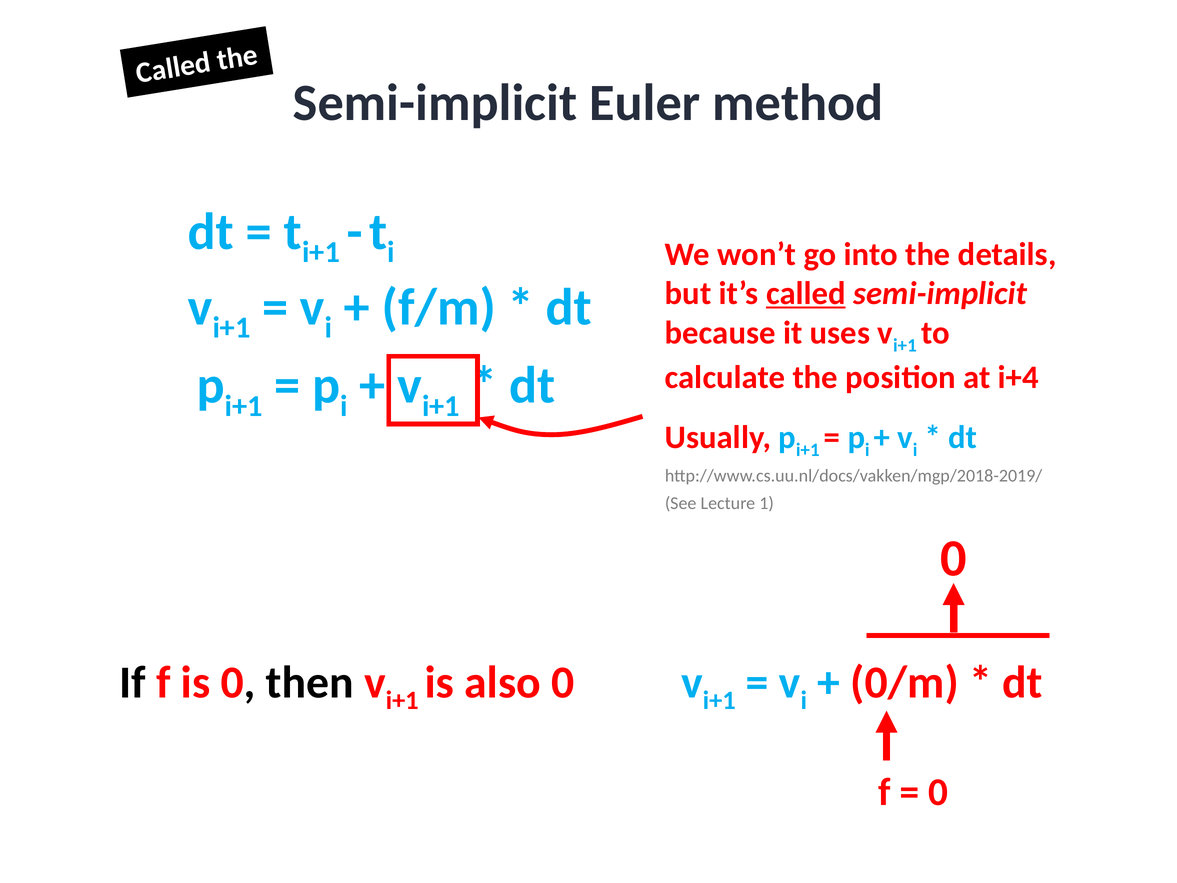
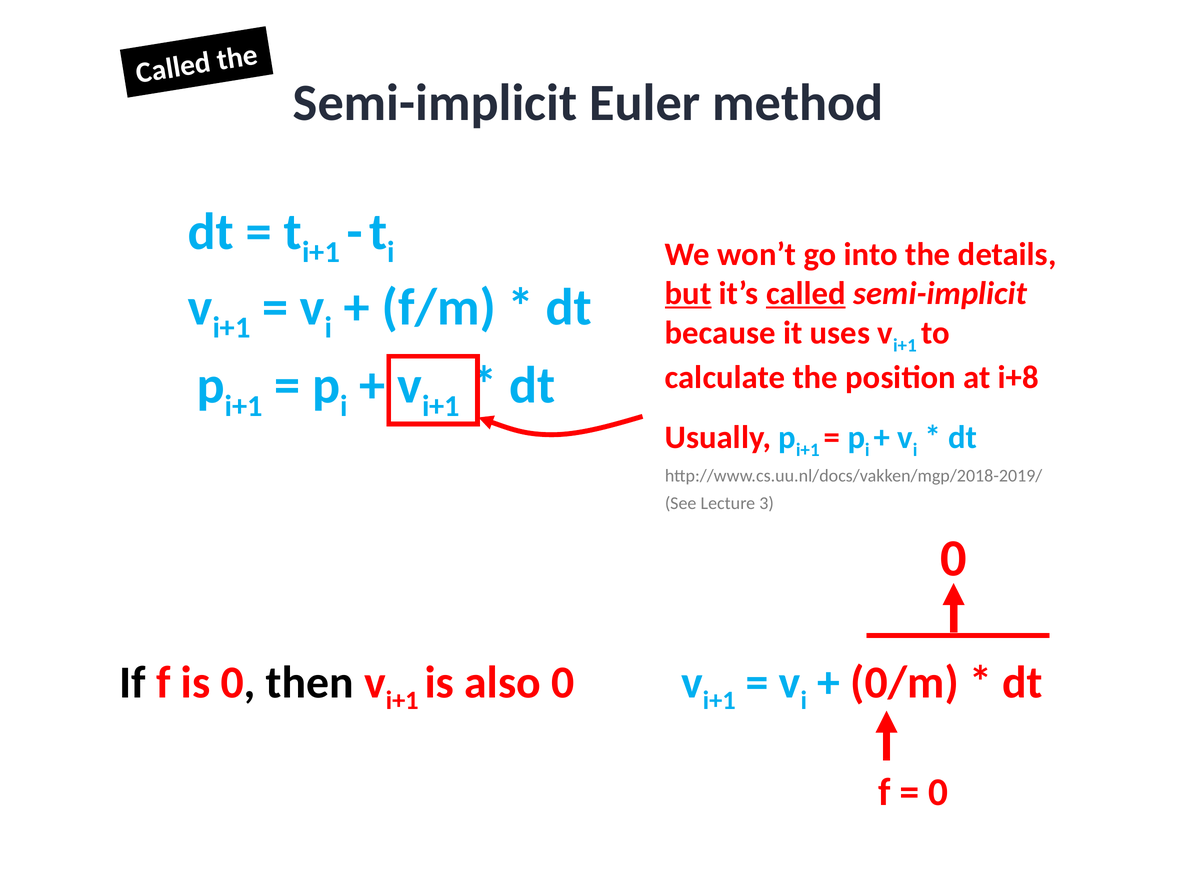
but underline: none -> present
i+4: i+4 -> i+8
1: 1 -> 3
